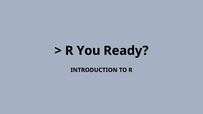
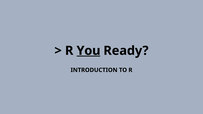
You underline: none -> present
